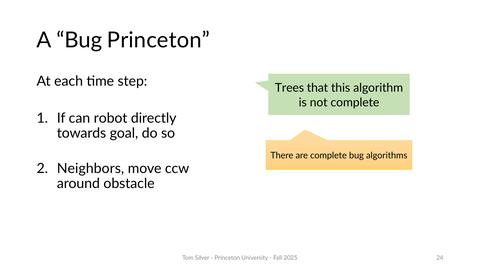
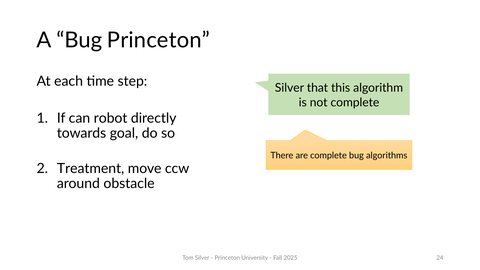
Trees at (289, 88): Trees -> Silver
Neighbors: Neighbors -> Treatment
